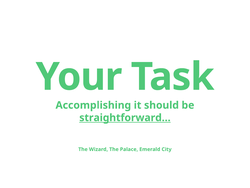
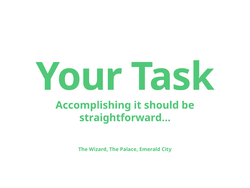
straightforward… underline: present -> none
